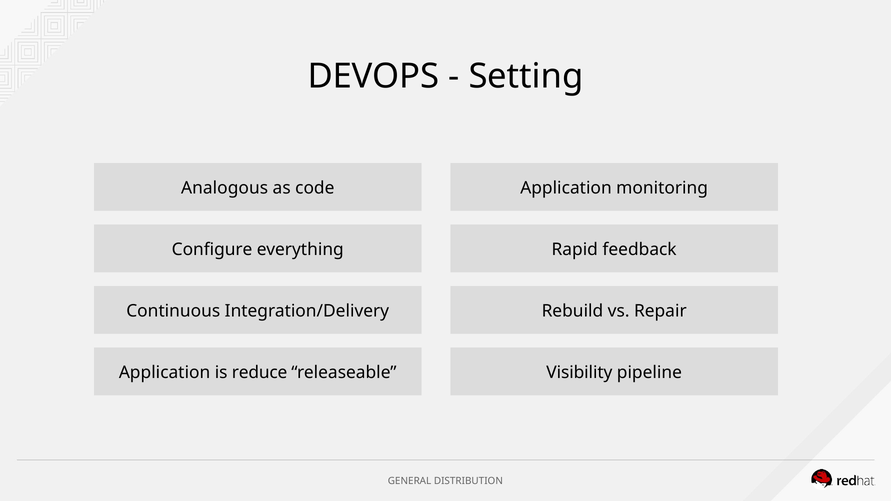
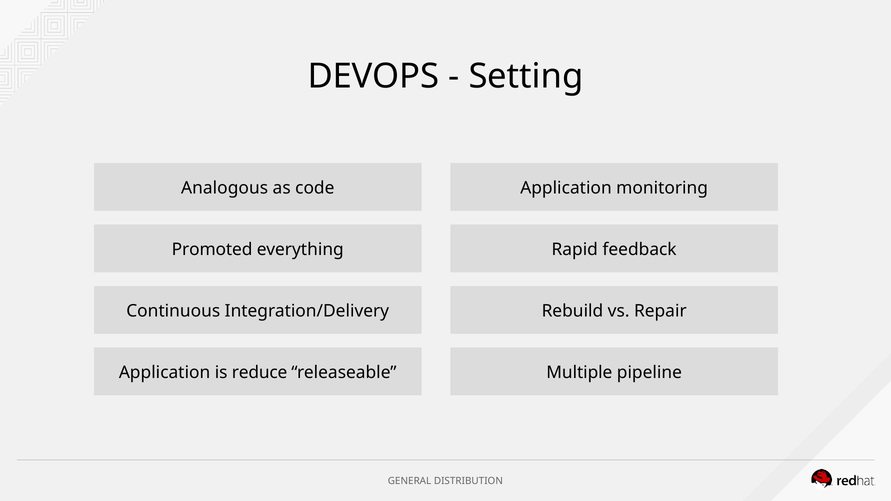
Configure: Configure -> Promoted
Visibility: Visibility -> Multiple
